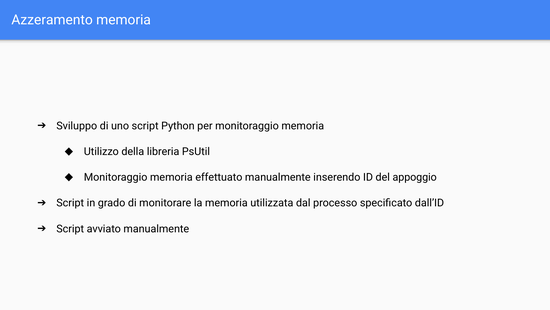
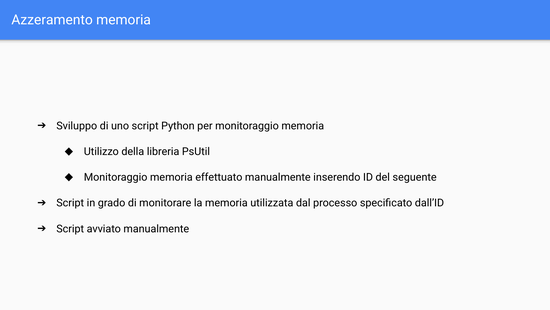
appoggio: appoggio -> seguente
